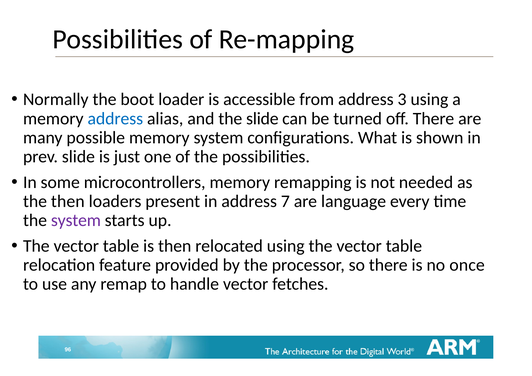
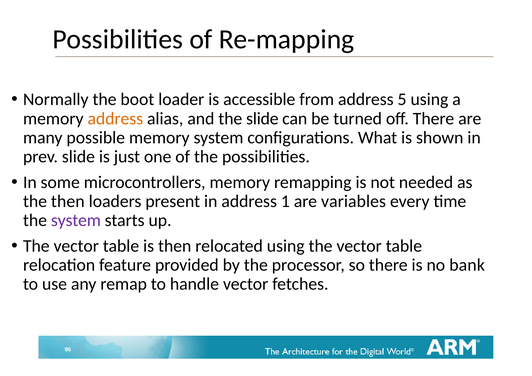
3: 3 -> 5
address at (115, 119) colour: blue -> orange
7: 7 -> 1
language: language -> variables
once: once -> bank
